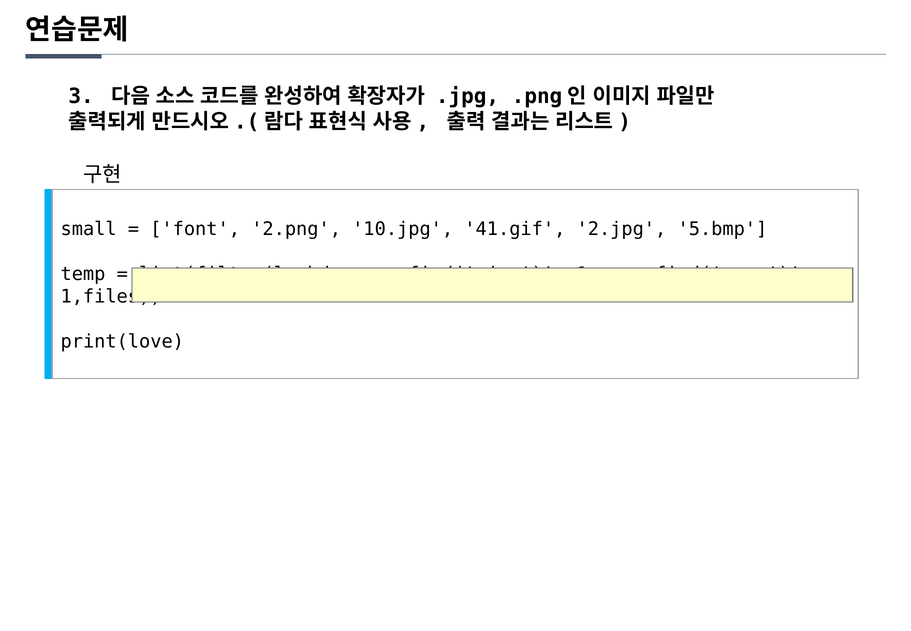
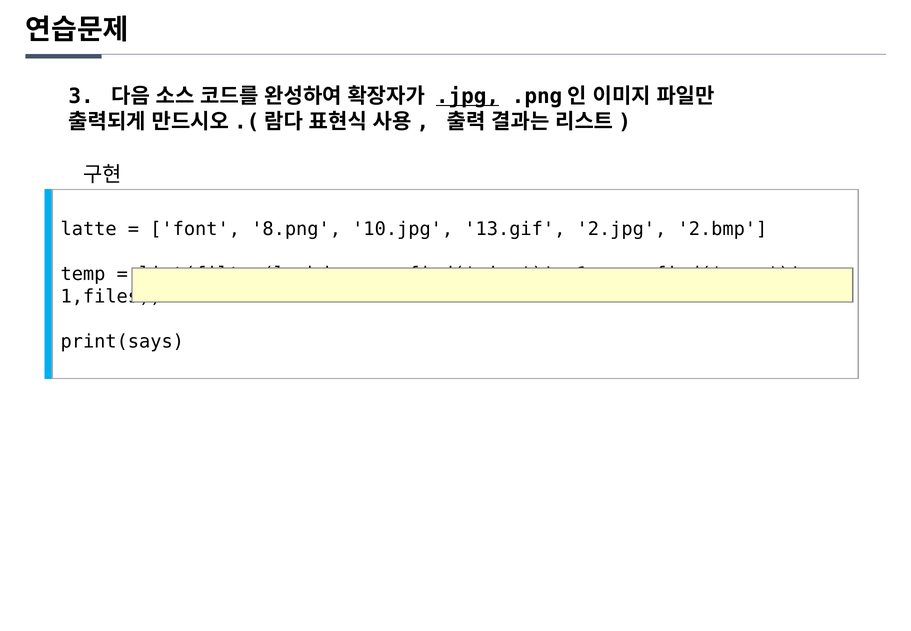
.jpg underline: none -> present
small: small -> latte
2.png: 2.png -> 8.png
41.gif: 41.gif -> 13.gif
5.bmp: 5.bmp -> 2.bmp
print(love: print(love -> print(says
